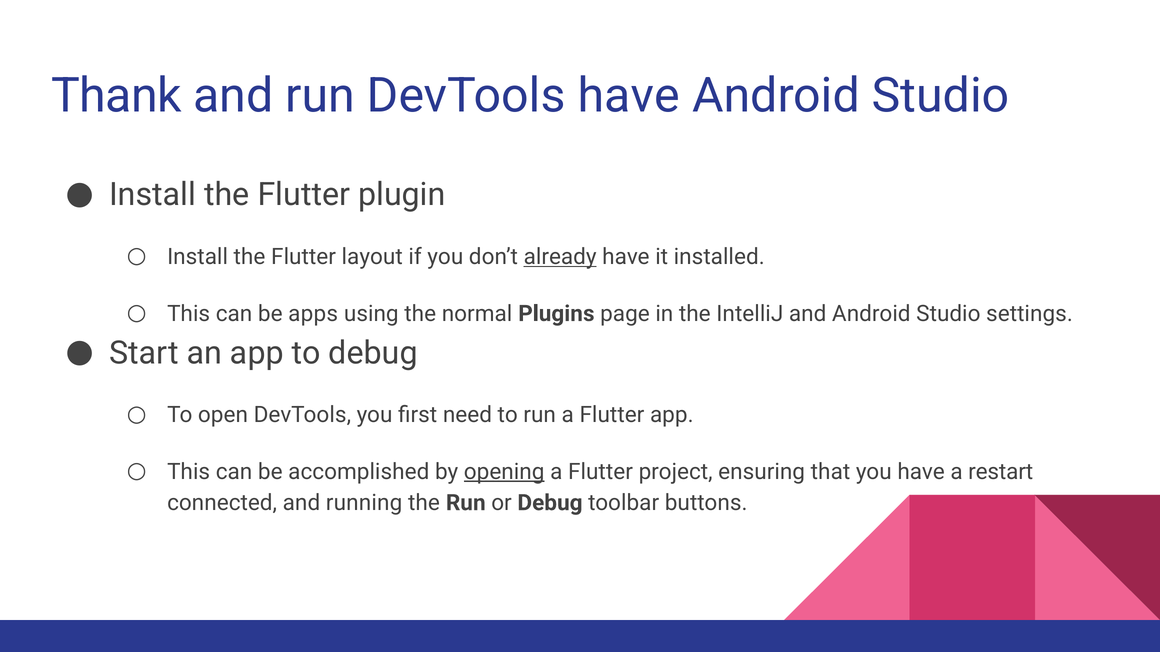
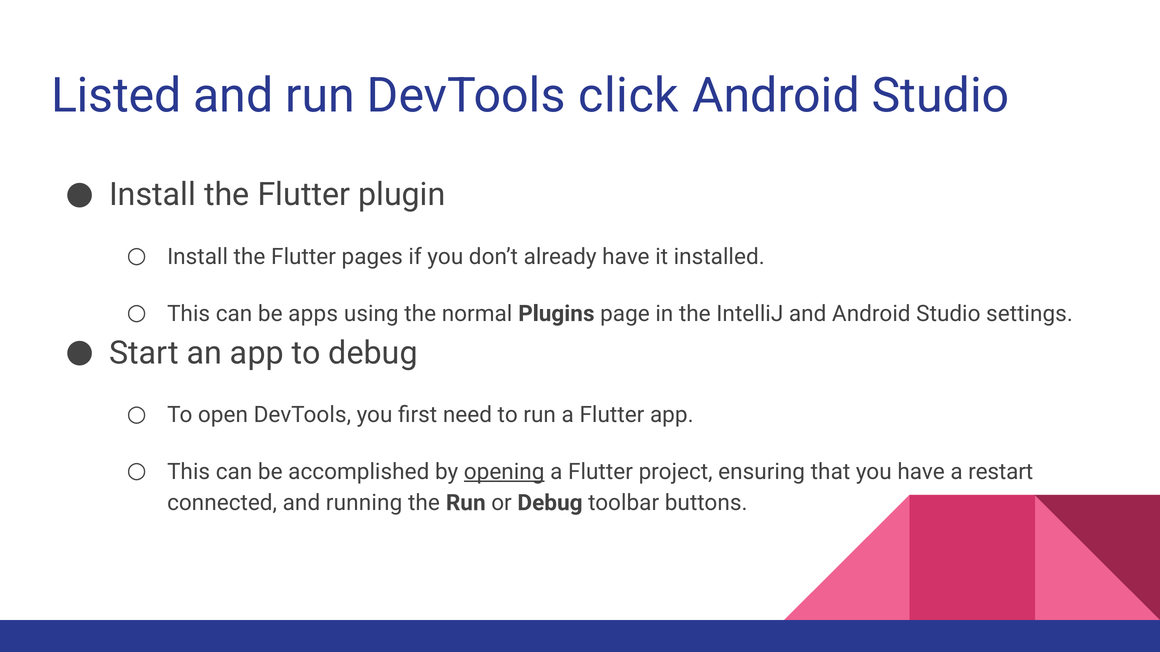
Thank: Thank -> Listed
DevTools have: have -> click
layout: layout -> pages
already underline: present -> none
